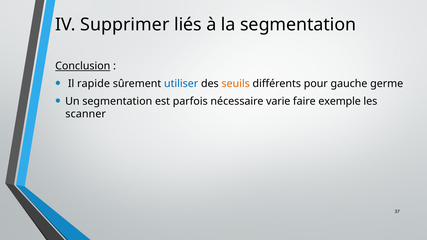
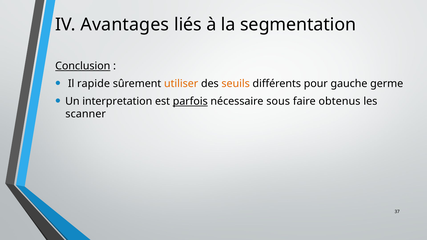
Supprimer: Supprimer -> Avantages
utiliser colour: blue -> orange
Un segmentation: segmentation -> interpretation
parfois underline: none -> present
varie: varie -> sous
exemple: exemple -> obtenus
